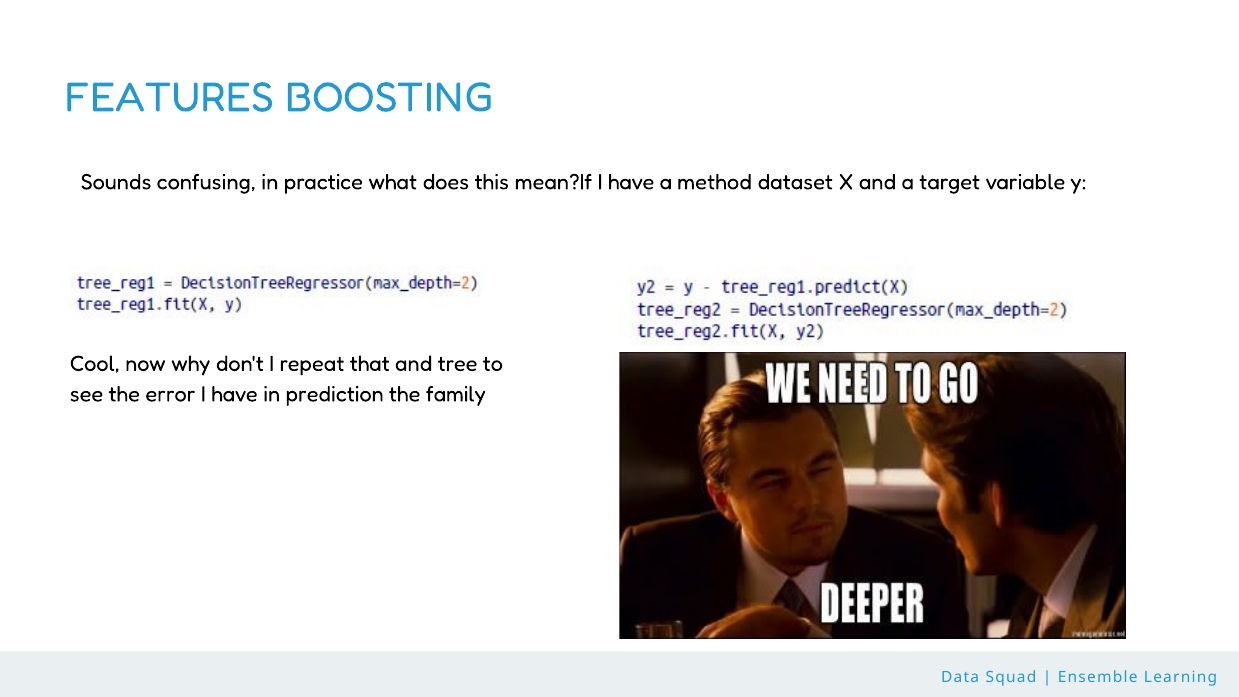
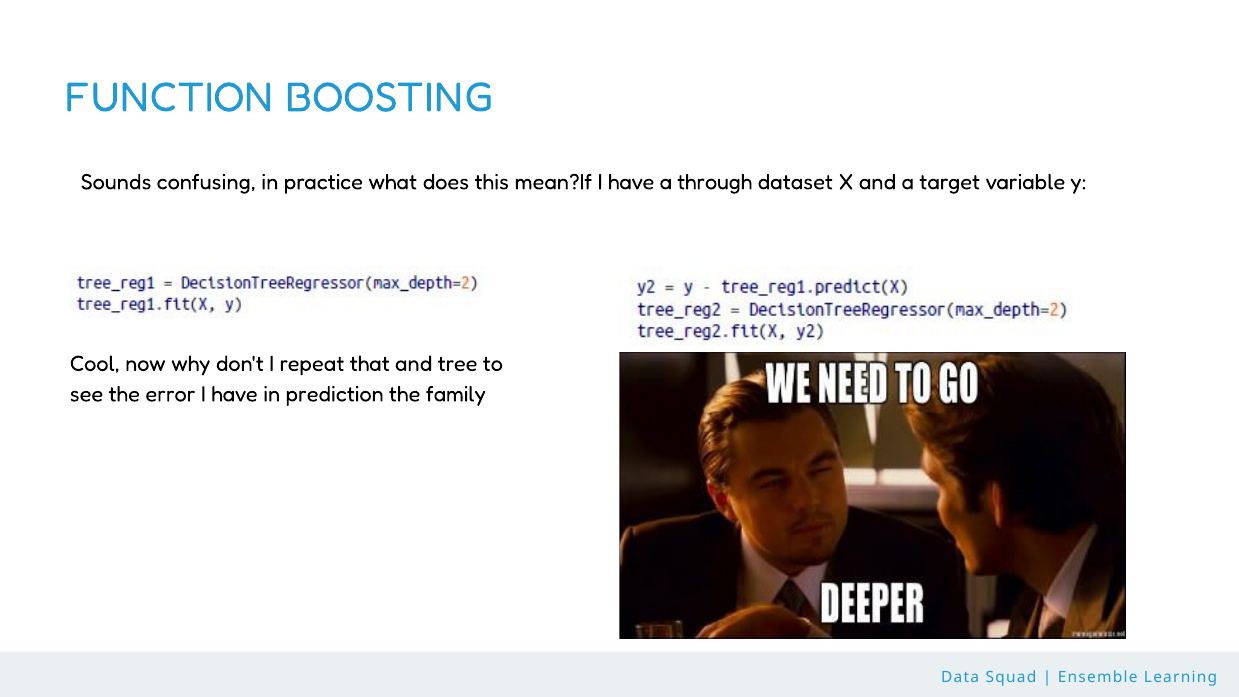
FEATURES: FEATURES -> FUNCTION
method: method -> through
